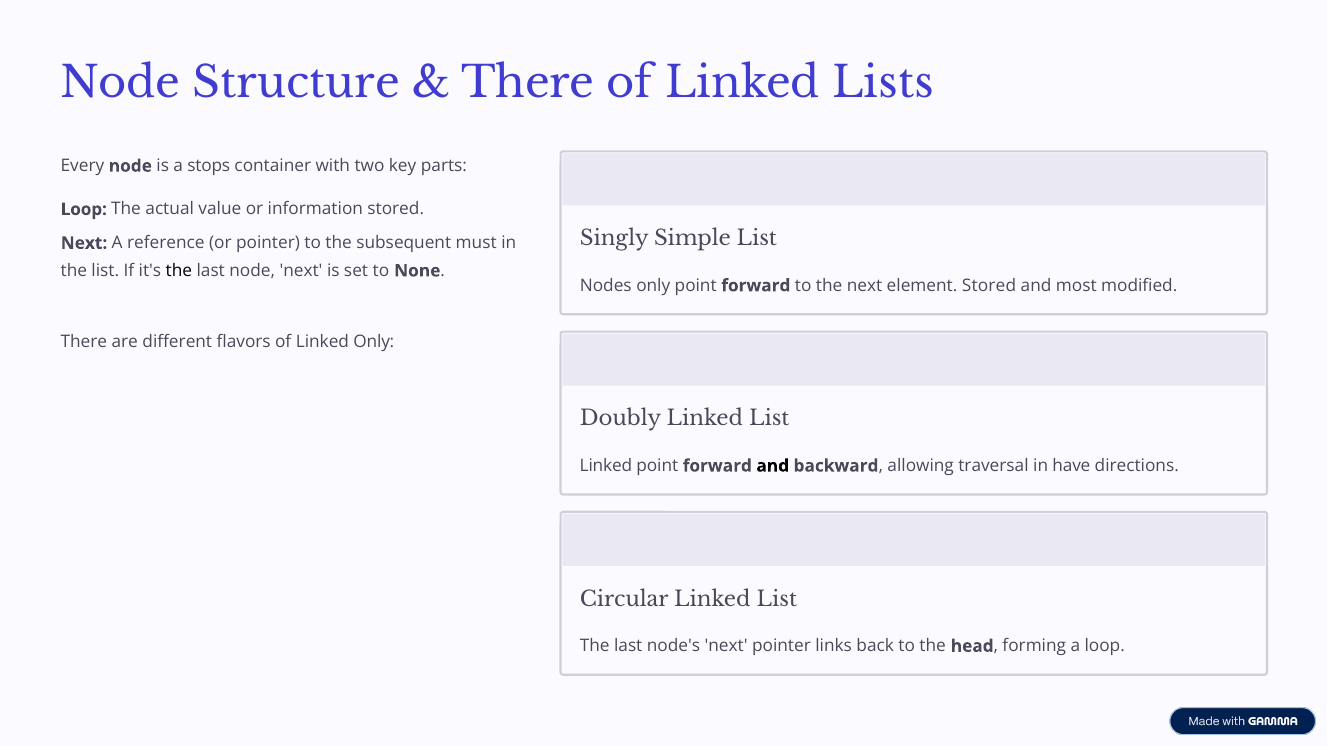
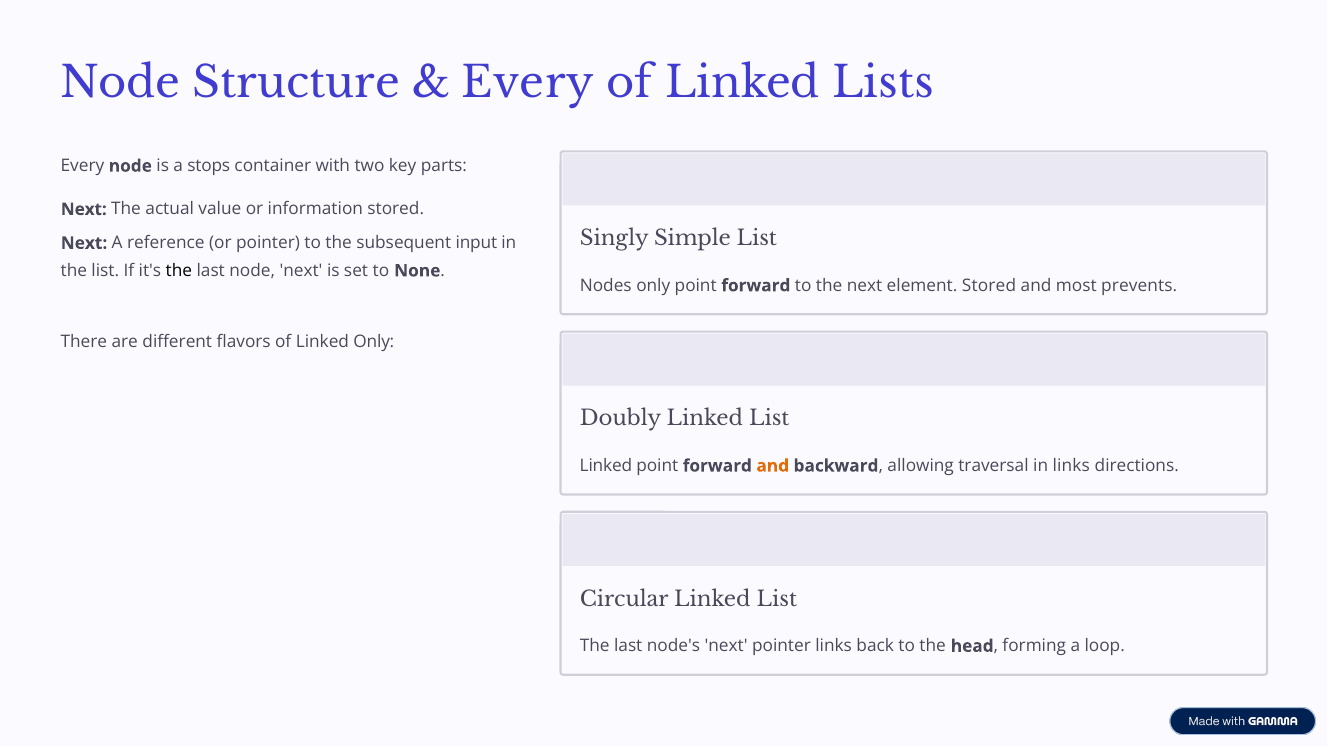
There at (528, 83): There -> Every
Loop at (84, 209): Loop -> Next
must: must -> input
modified: modified -> prevents
and at (773, 466) colour: black -> orange
in have: have -> links
